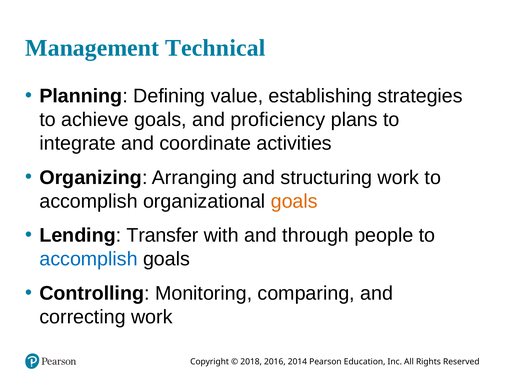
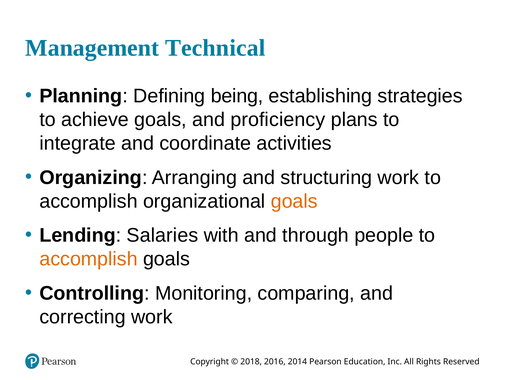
value: value -> being
Transfer: Transfer -> Salaries
accomplish at (89, 259) colour: blue -> orange
